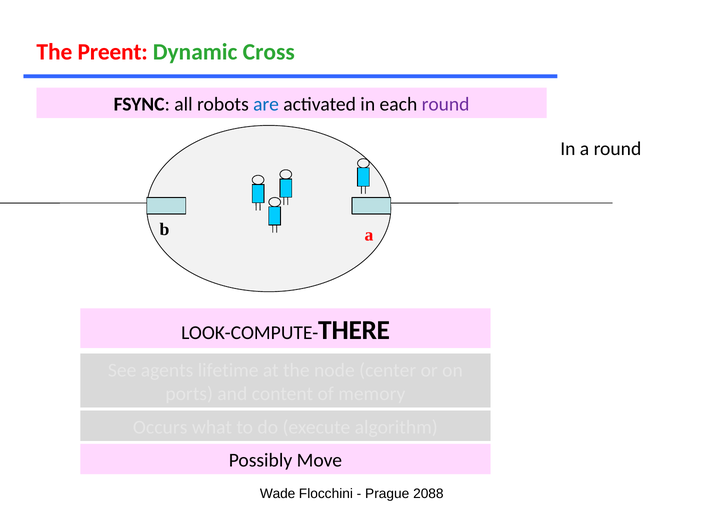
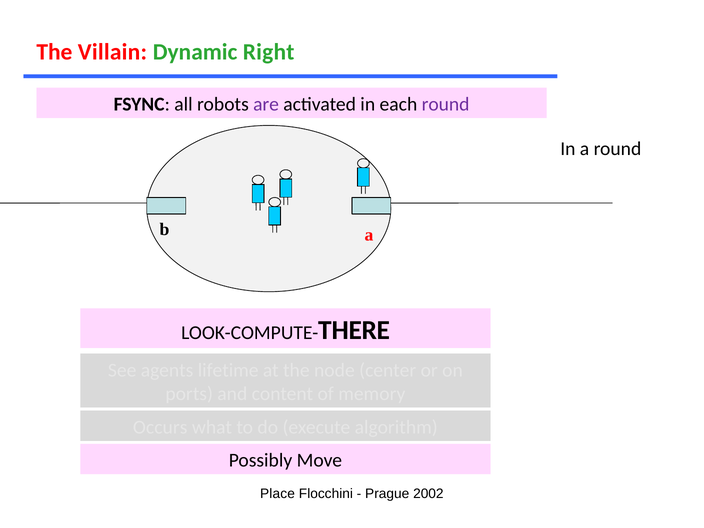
Preent: Preent -> Villain
Cross: Cross -> Right
are colour: blue -> purple
Wade: Wade -> Place
2088: 2088 -> 2002
